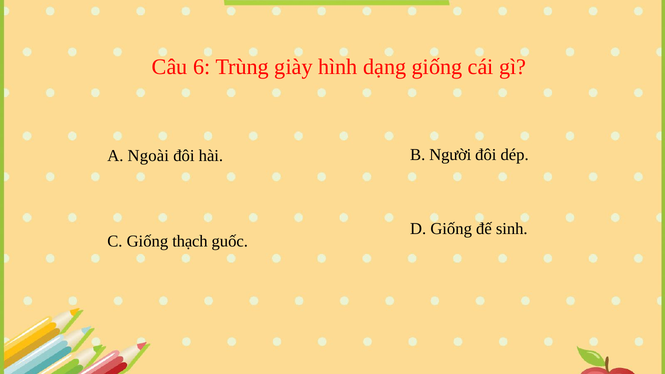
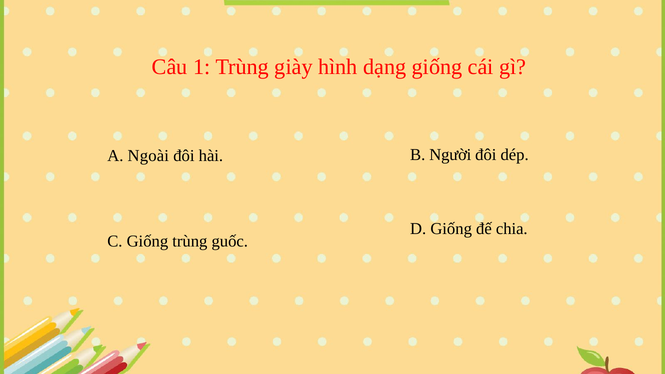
6: 6 -> 1
sinh: sinh -> chia
Giống thạch: thạch -> trùng
